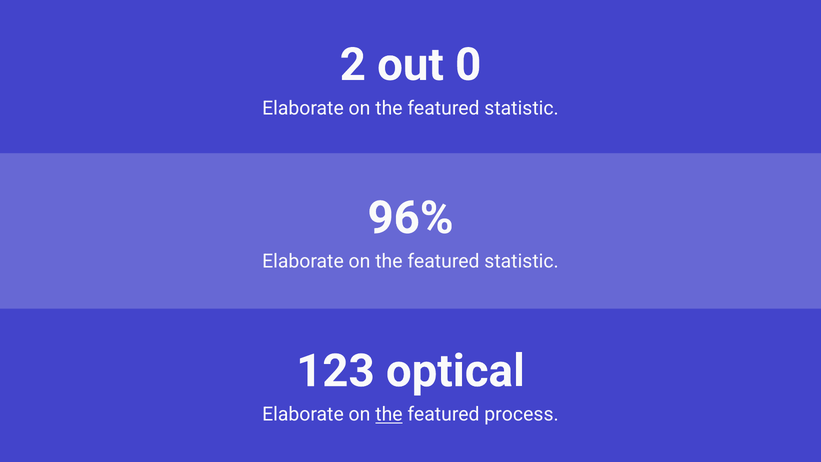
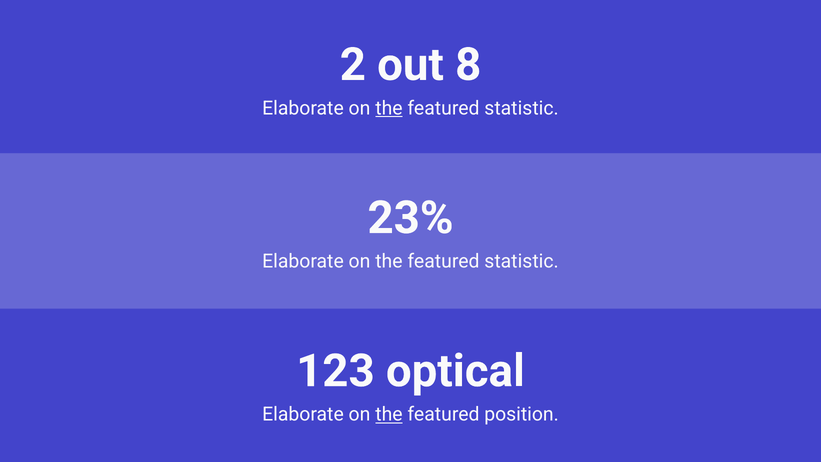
0: 0 -> 8
the at (389, 108) underline: none -> present
96%: 96% -> 23%
process: process -> position
